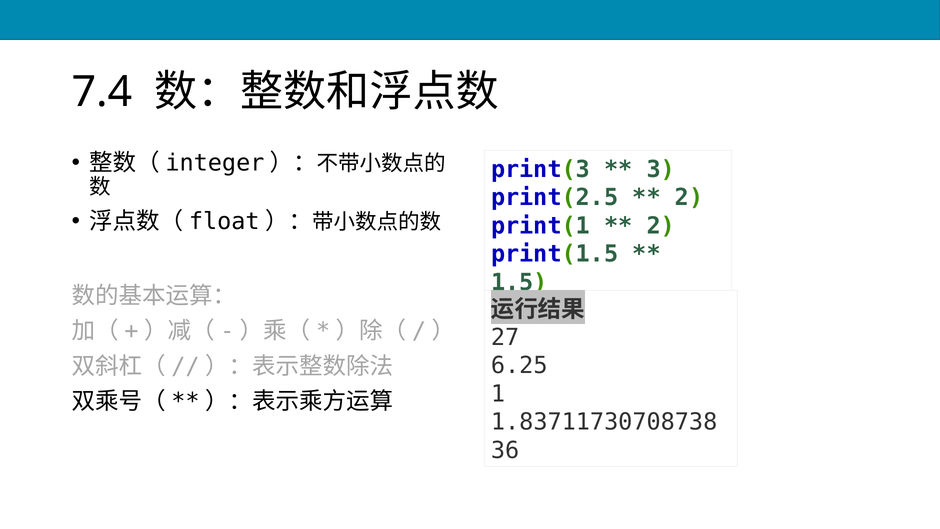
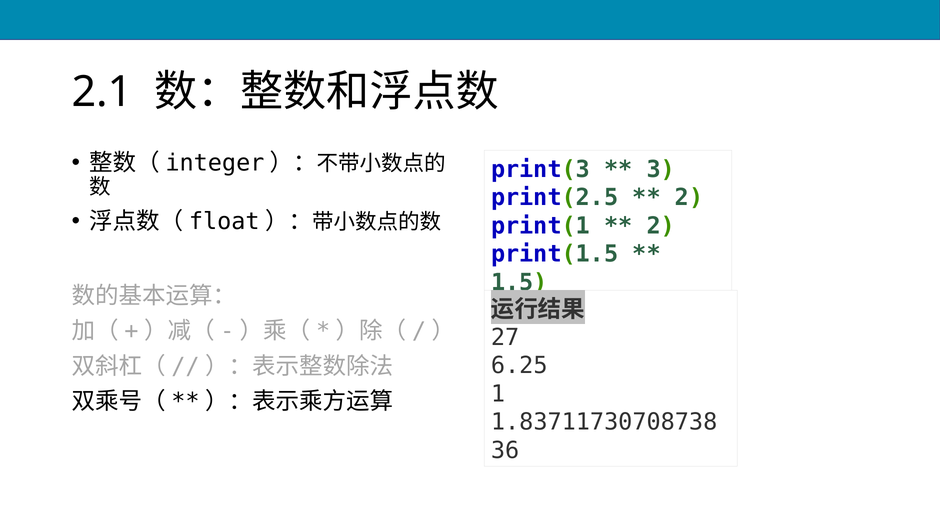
7.4: 7.4 -> 2.1
